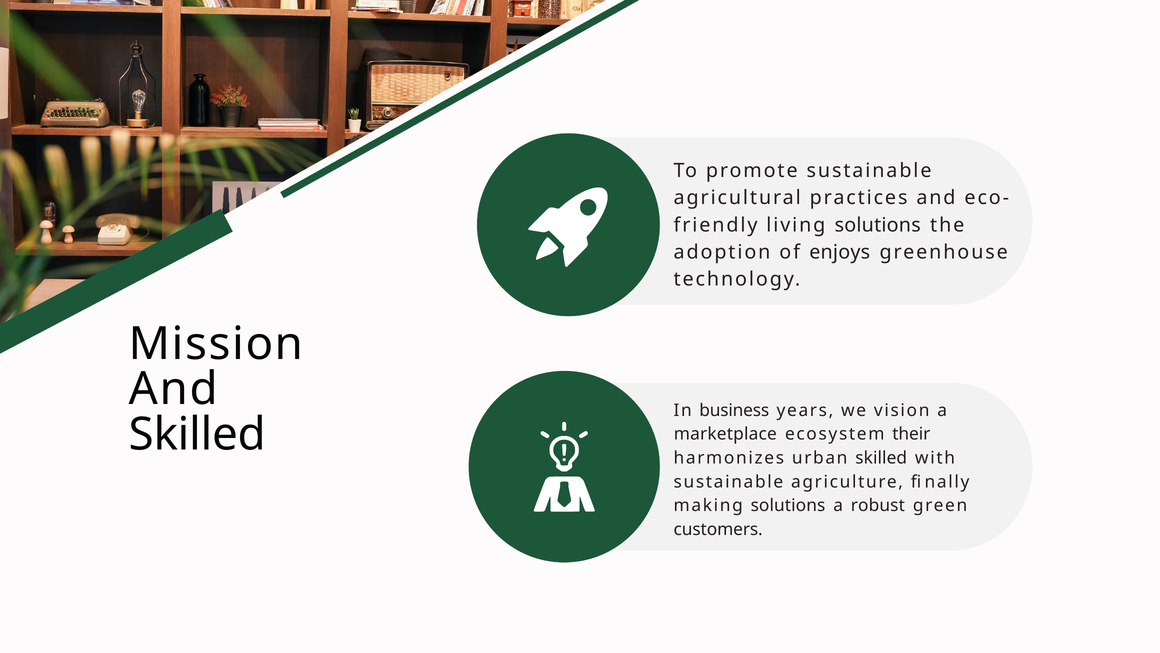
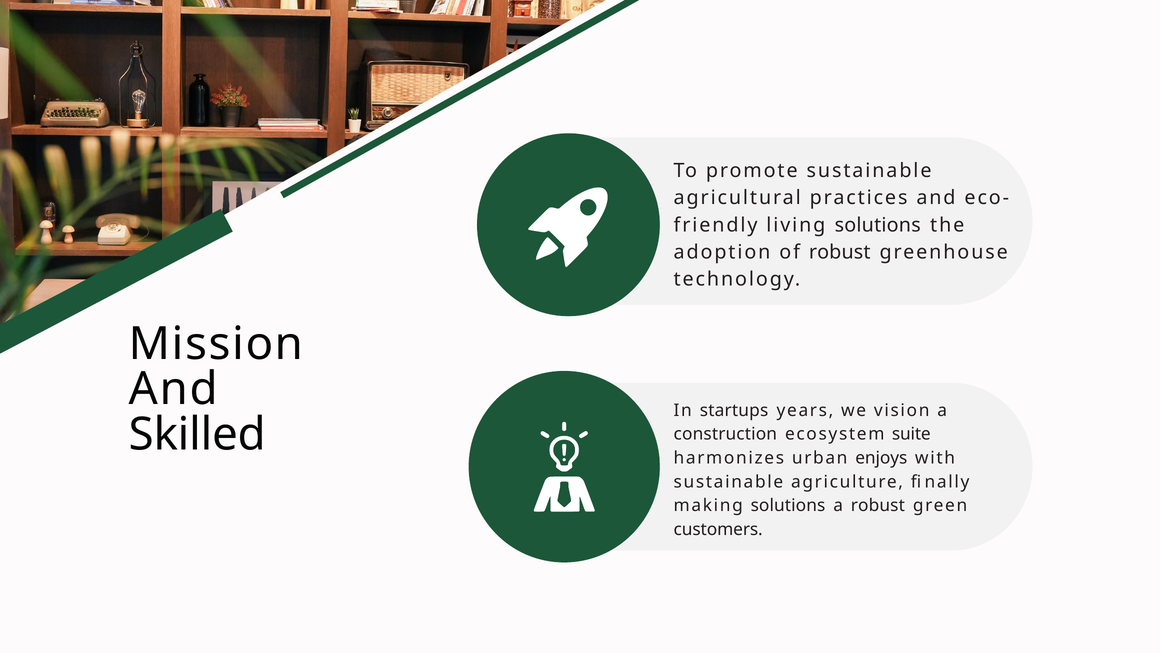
of enjoys: enjoys -> robust
business: business -> startups
marketplace: marketplace -> construction
their: their -> suite
urban skilled: skilled -> enjoys
